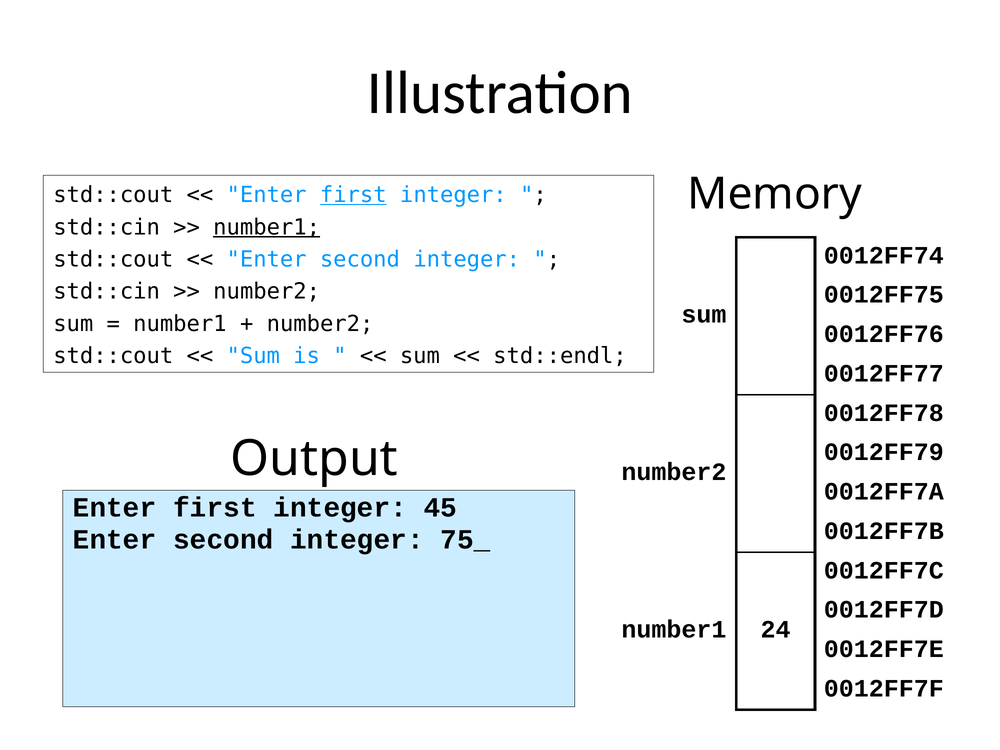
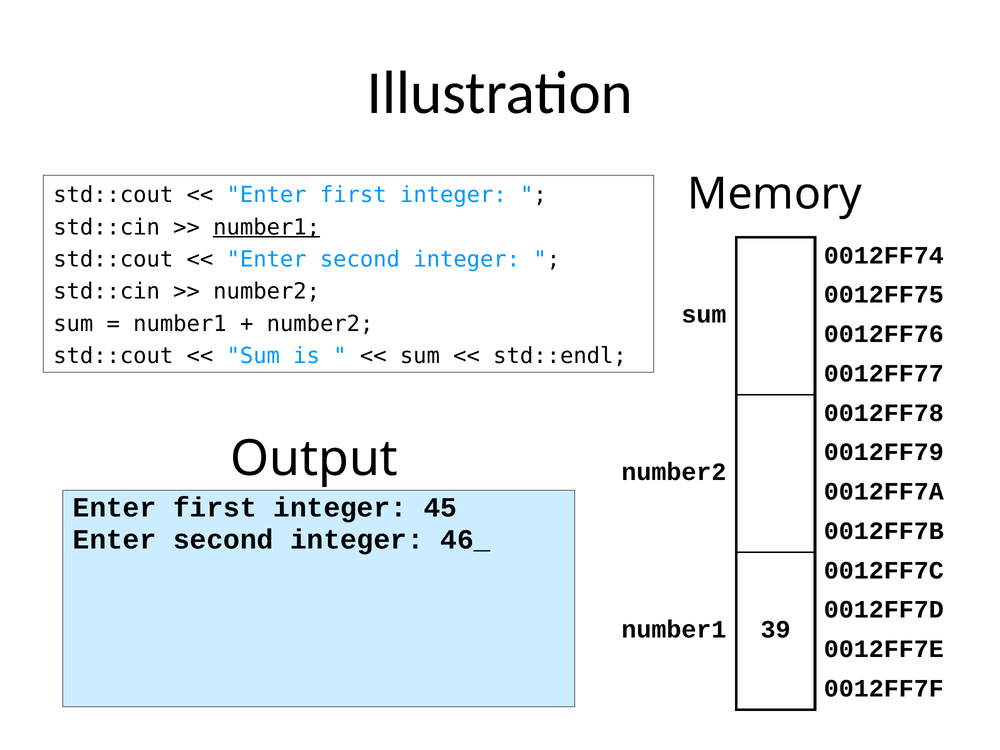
first at (353, 195) underline: present -> none
75_: 75_ -> 46_
24: 24 -> 39
